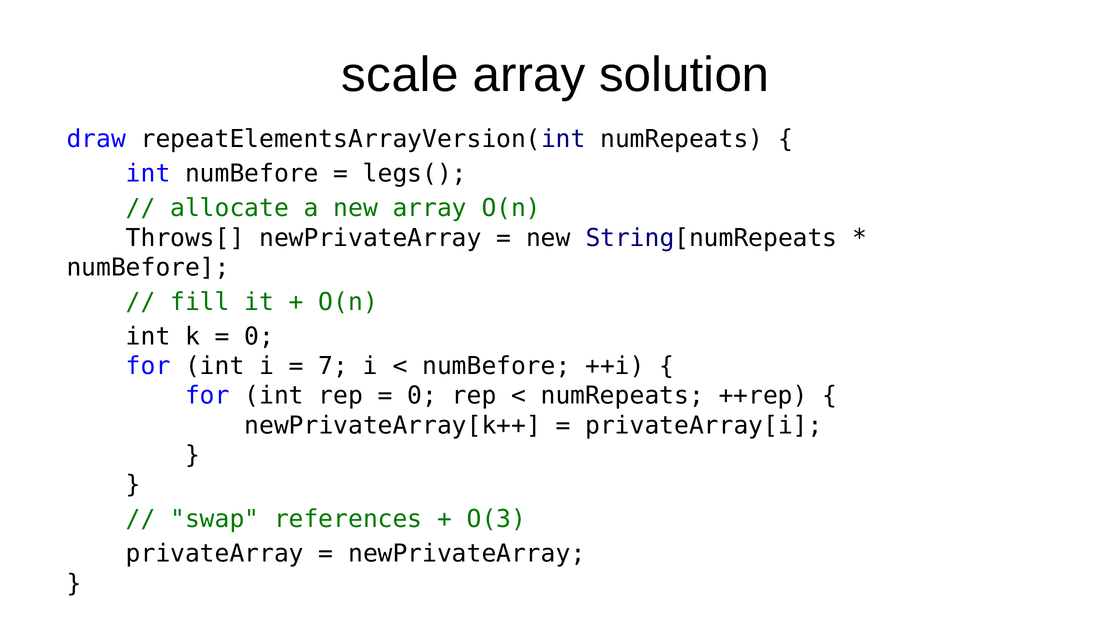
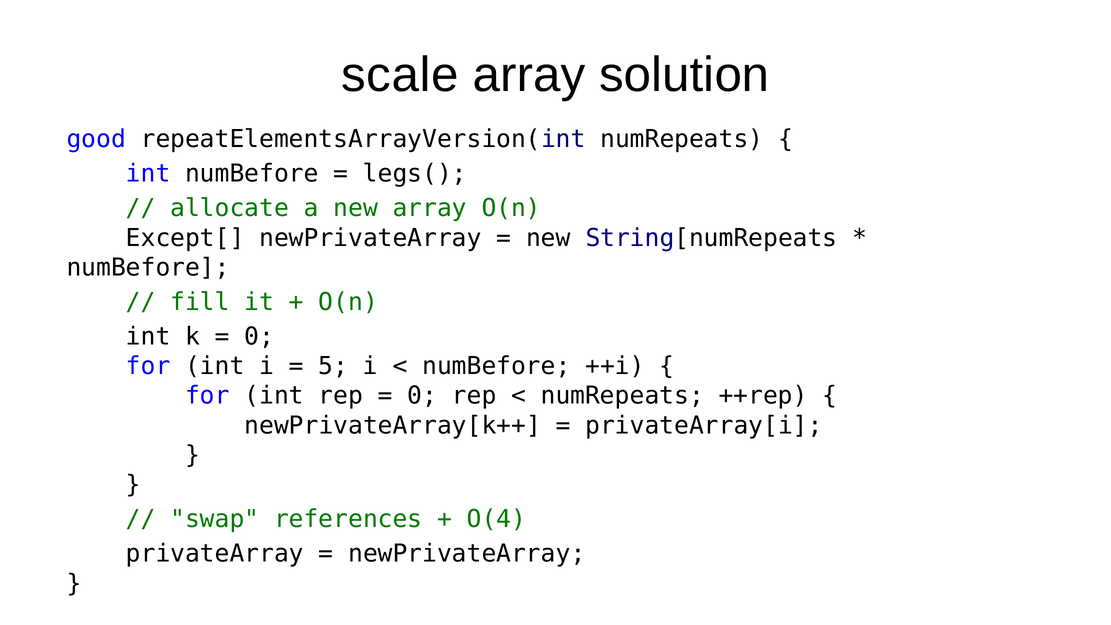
draw: draw -> good
Throws[: Throws[ -> Except[
7: 7 -> 5
O(3: O(3 -> O(4
